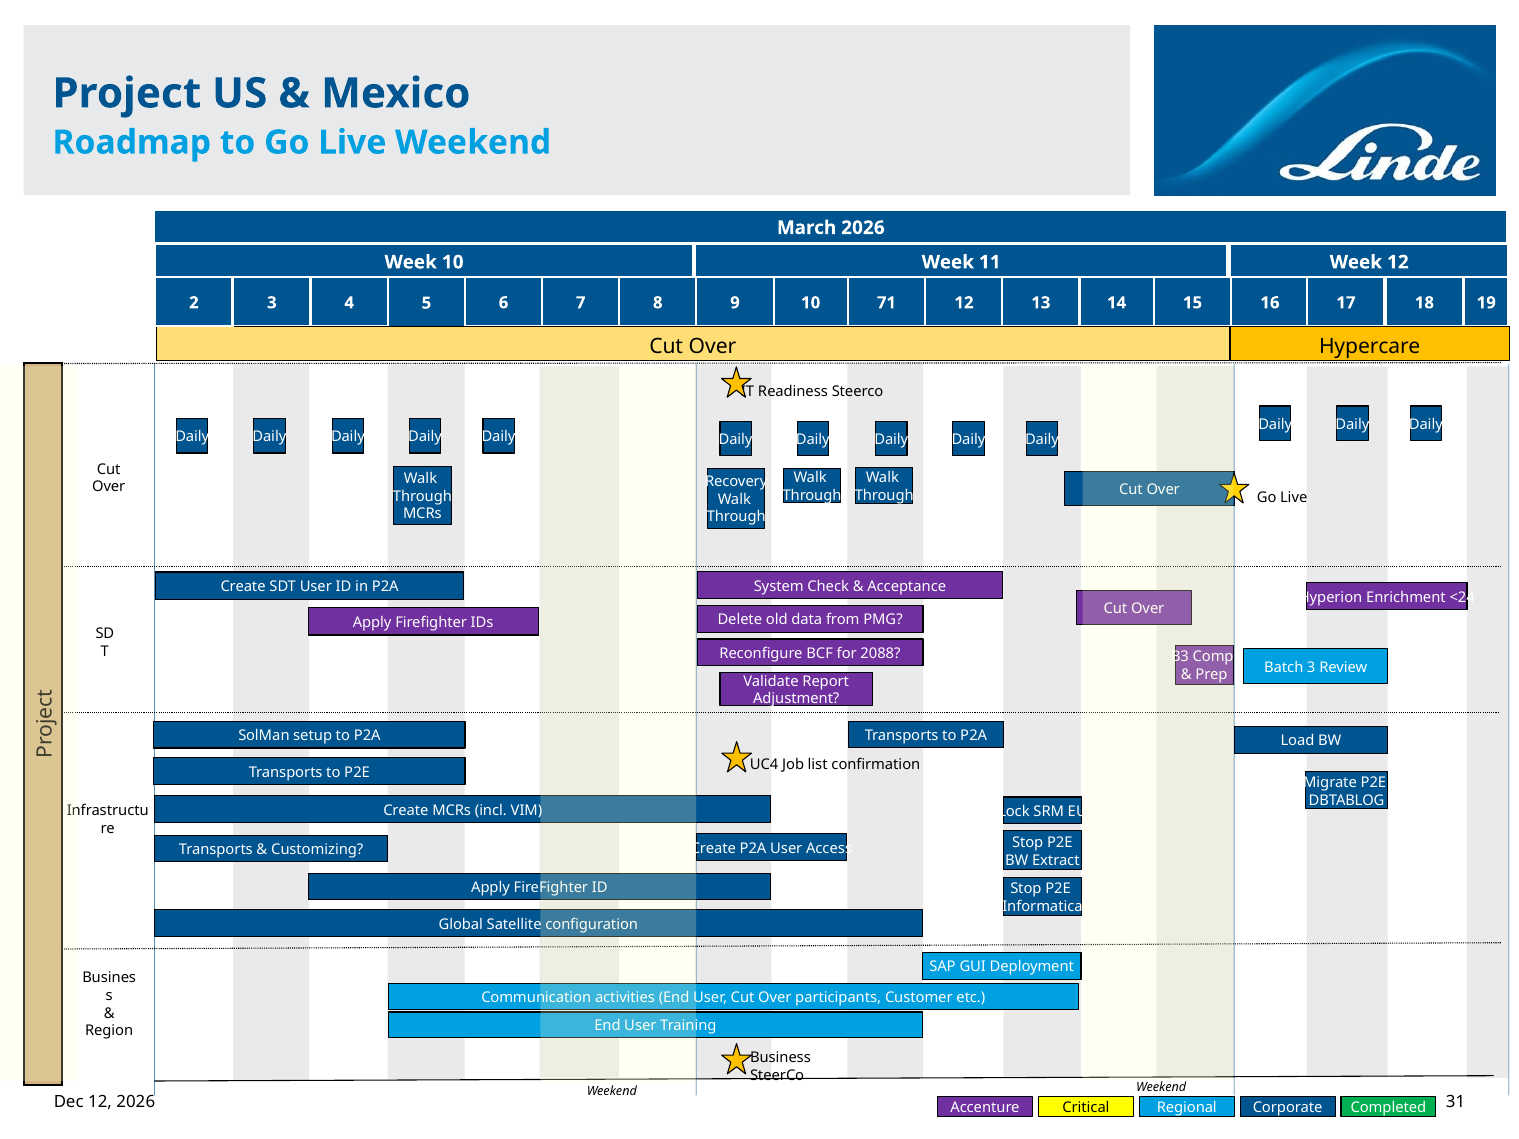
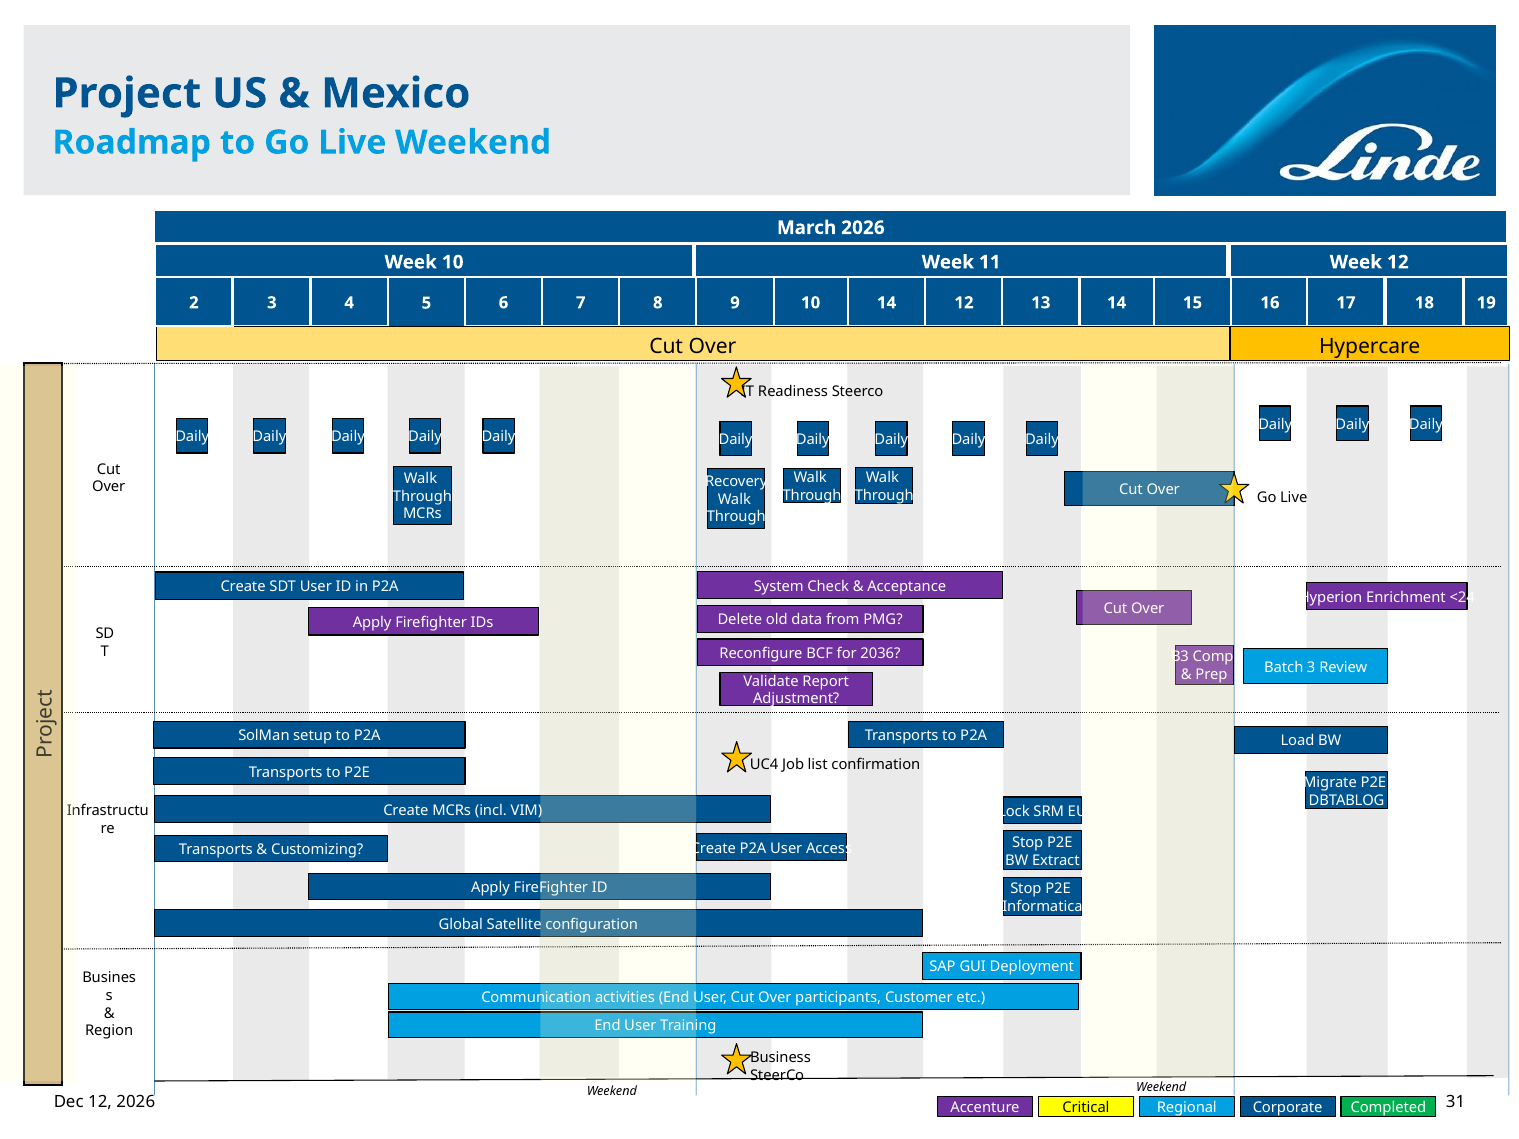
5 71: 71 -> 14
2088: 2088 -> 2036
